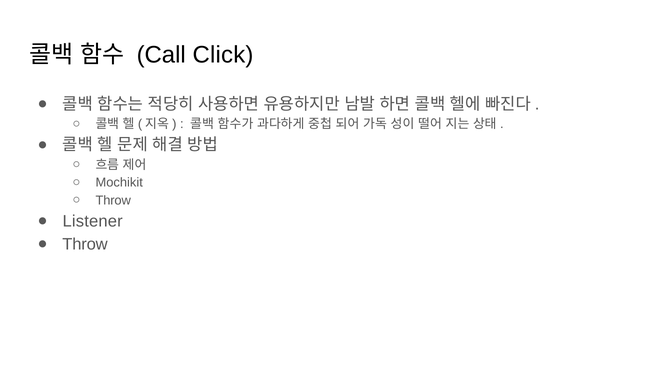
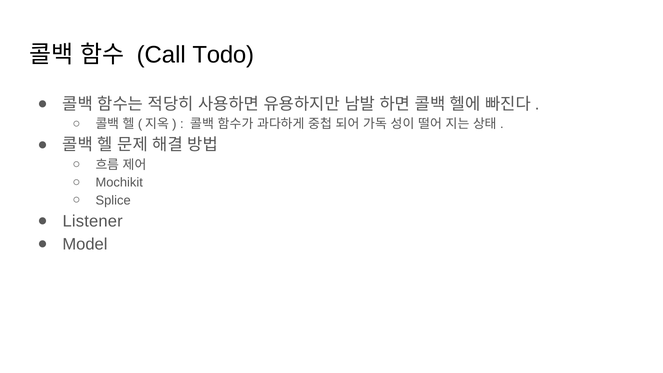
Click: Click -> Todo
Throw at (113, 200): Throw -> Splice
Throw at (85, 244): Throw -> Model
